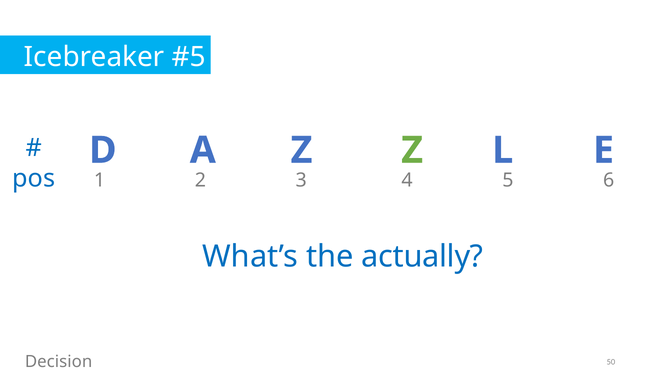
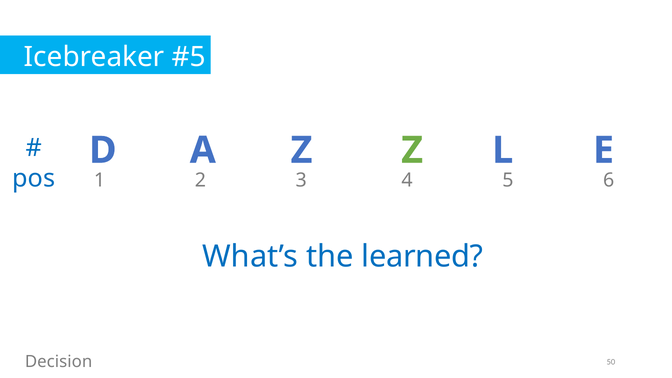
actually: actually -> learned
